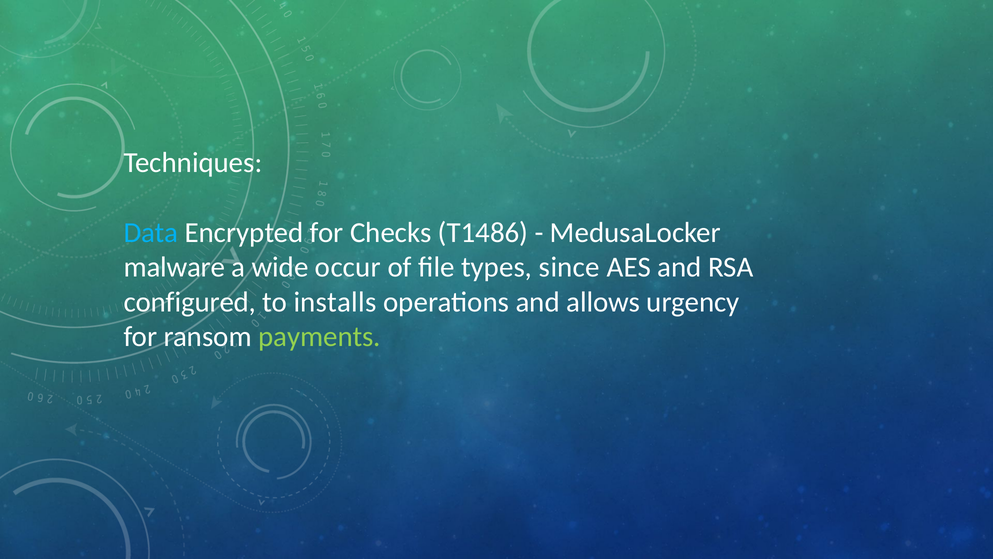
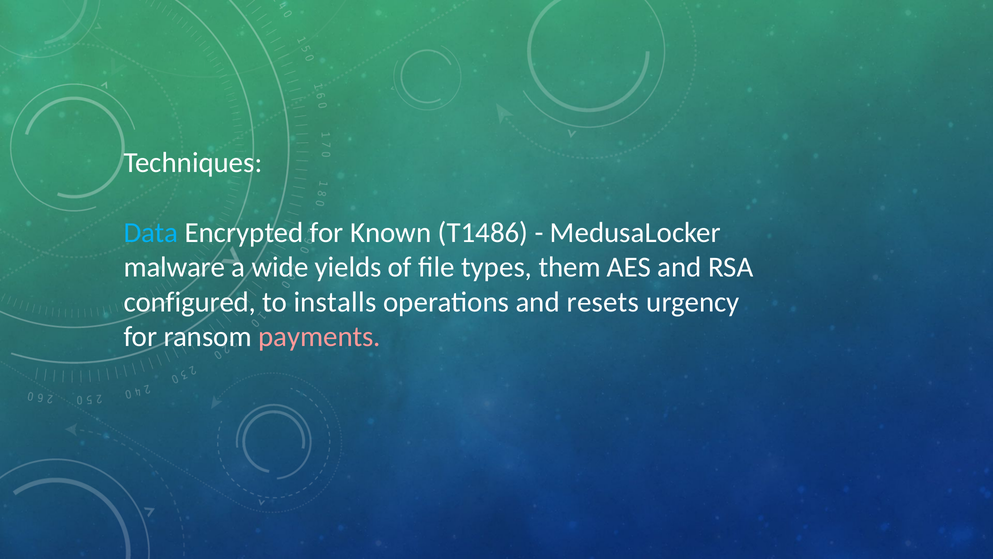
Checks: Checks -> Known
occur: occur -> yields
since: since -> them
allows: allows -> resets
payments colour: light green -> pink
